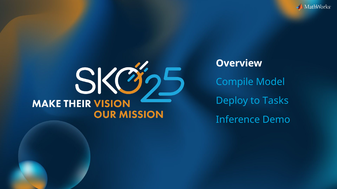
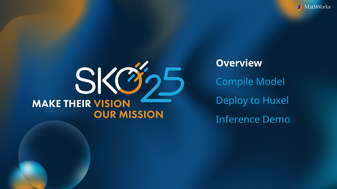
Tasks: Tasks -> Huxel
